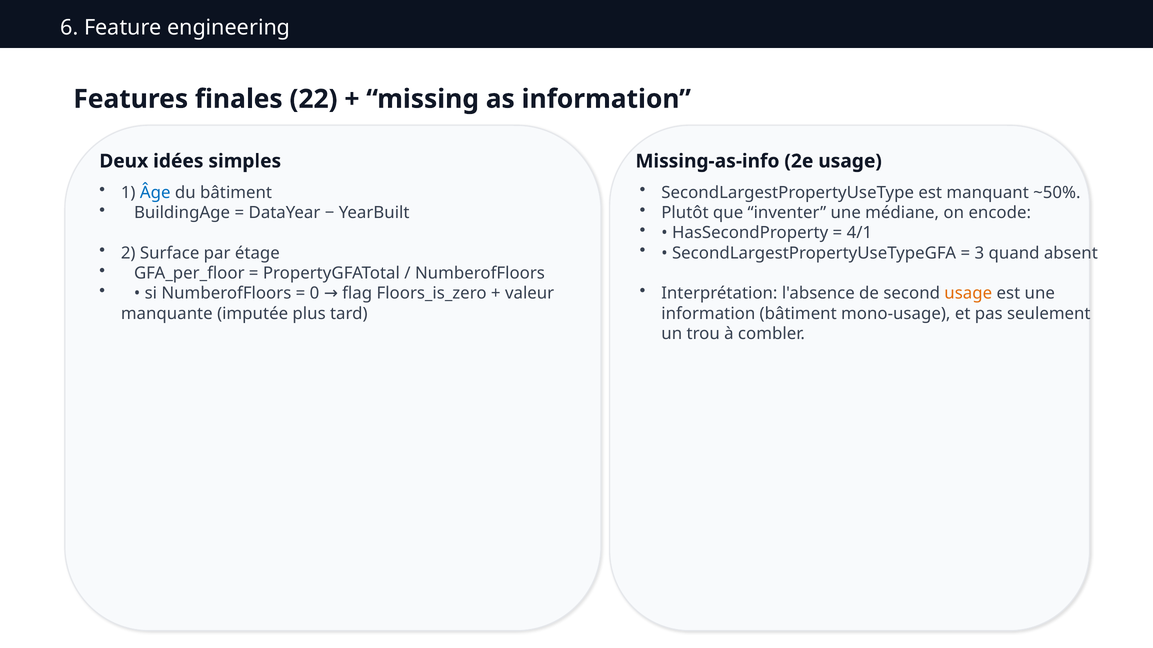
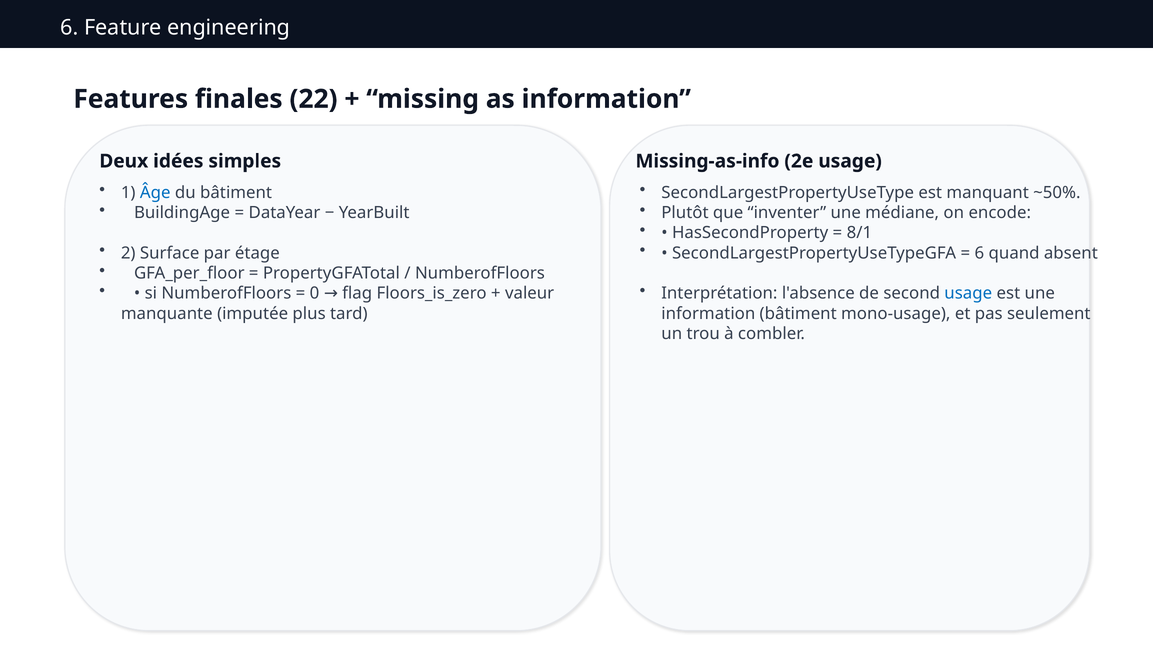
4/1: 4/1 -> 8/1
3 at (979, 253): 3 -> 6
usage at (968, 294) colour: orange -> blue
